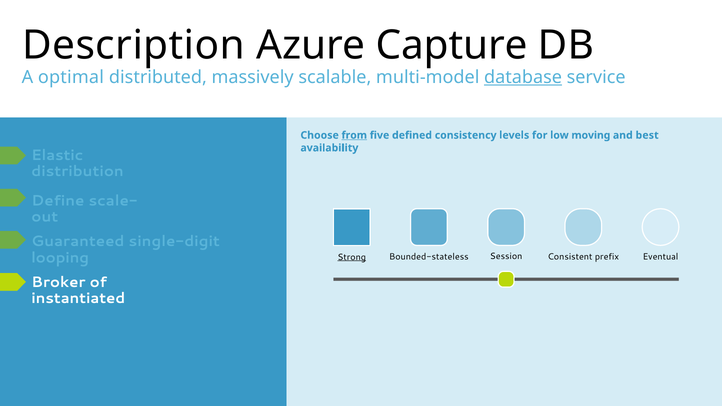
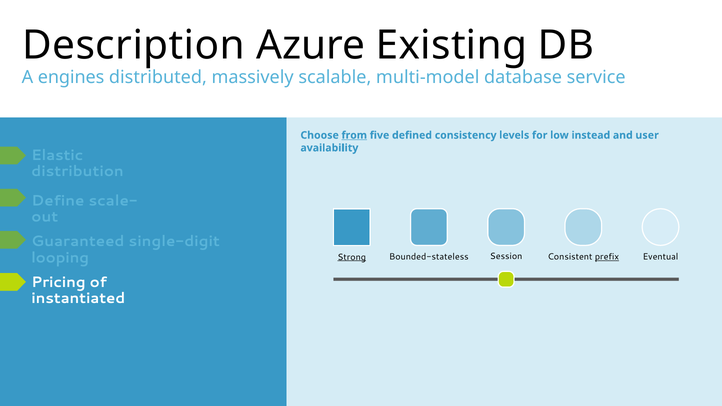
Capture: Capture -> Existing
optimal: optimal -> engines
database underline: present -> none
moving: moving -> instead
best: best -> user
prefix underline: none -> present
Broker: Broker -> Pricing
